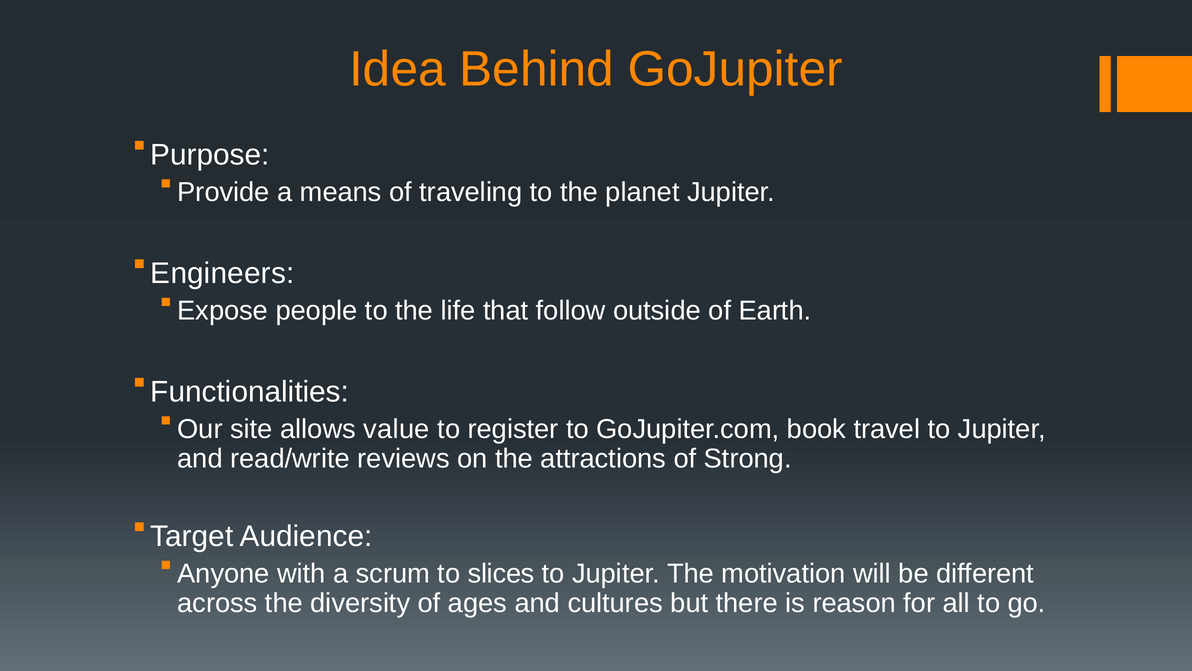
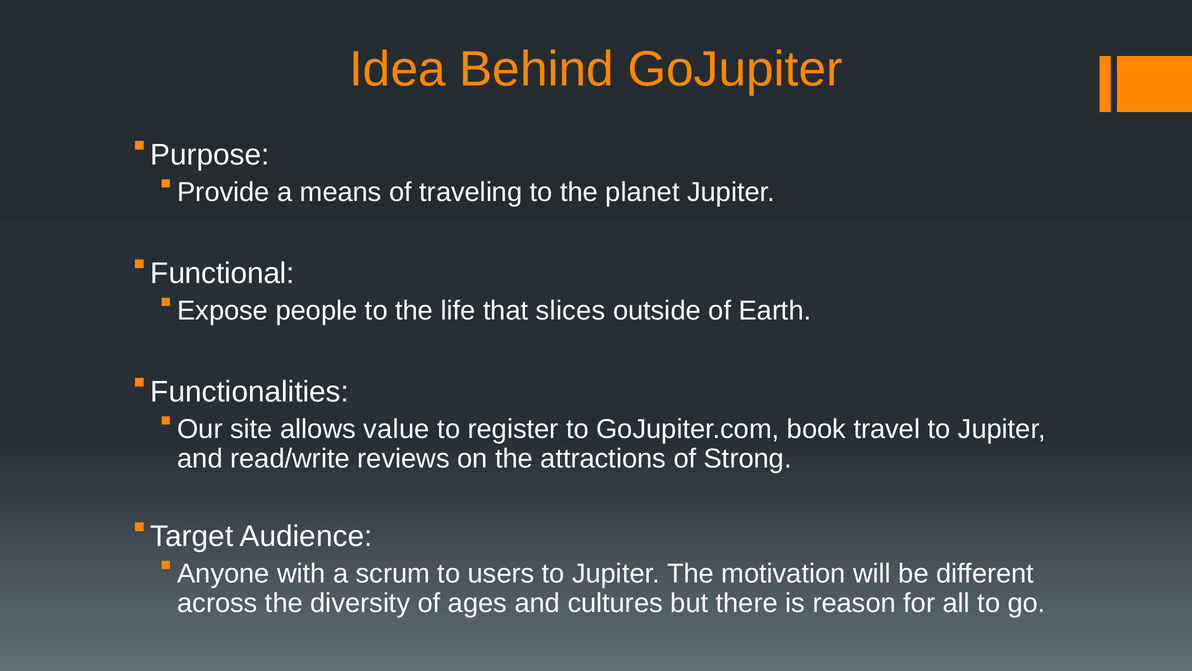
Engineers: Engineers -> Functional
follow: follow -> slices
slices: slices -> users
